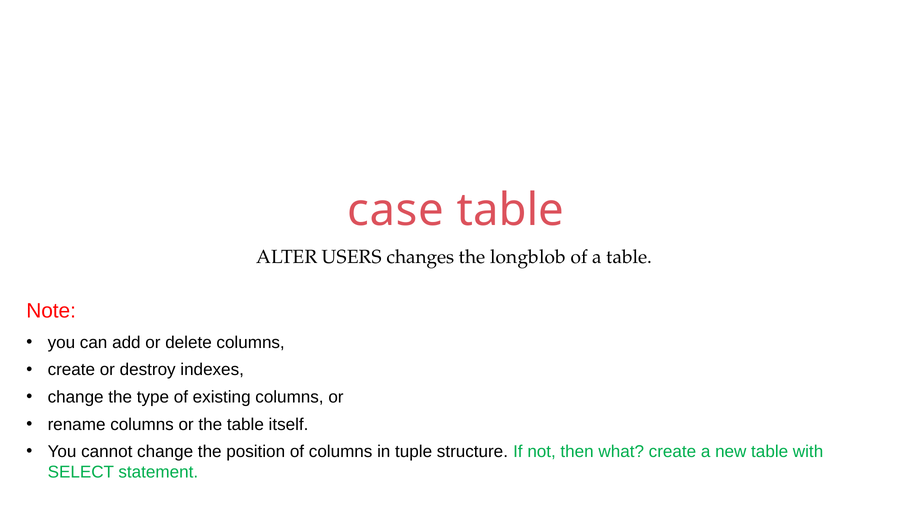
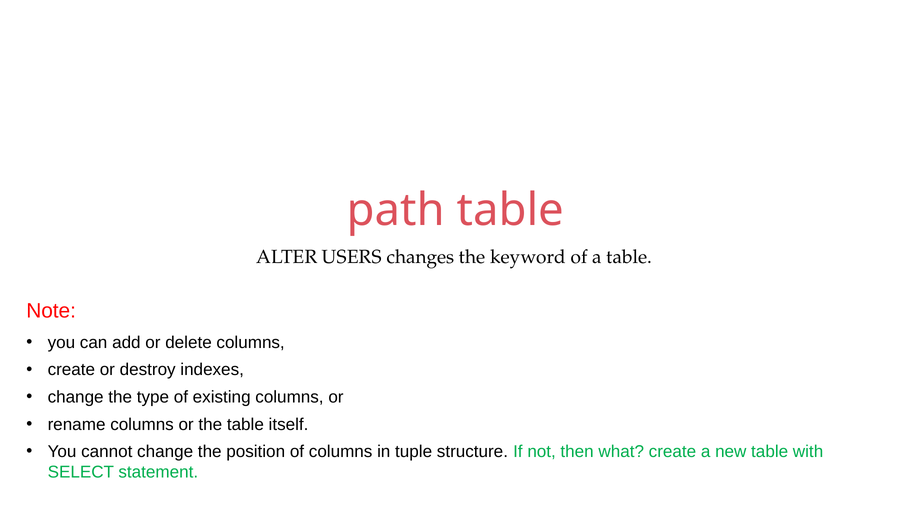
case: case -> path
longblob: longblob -> keyword
